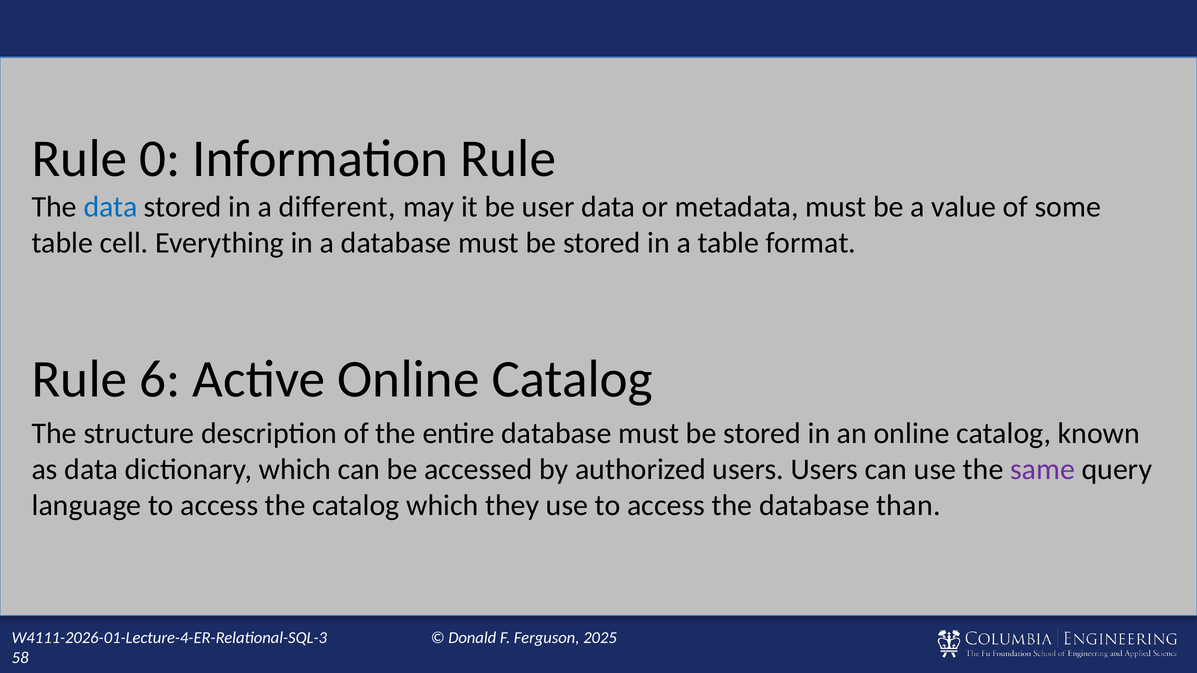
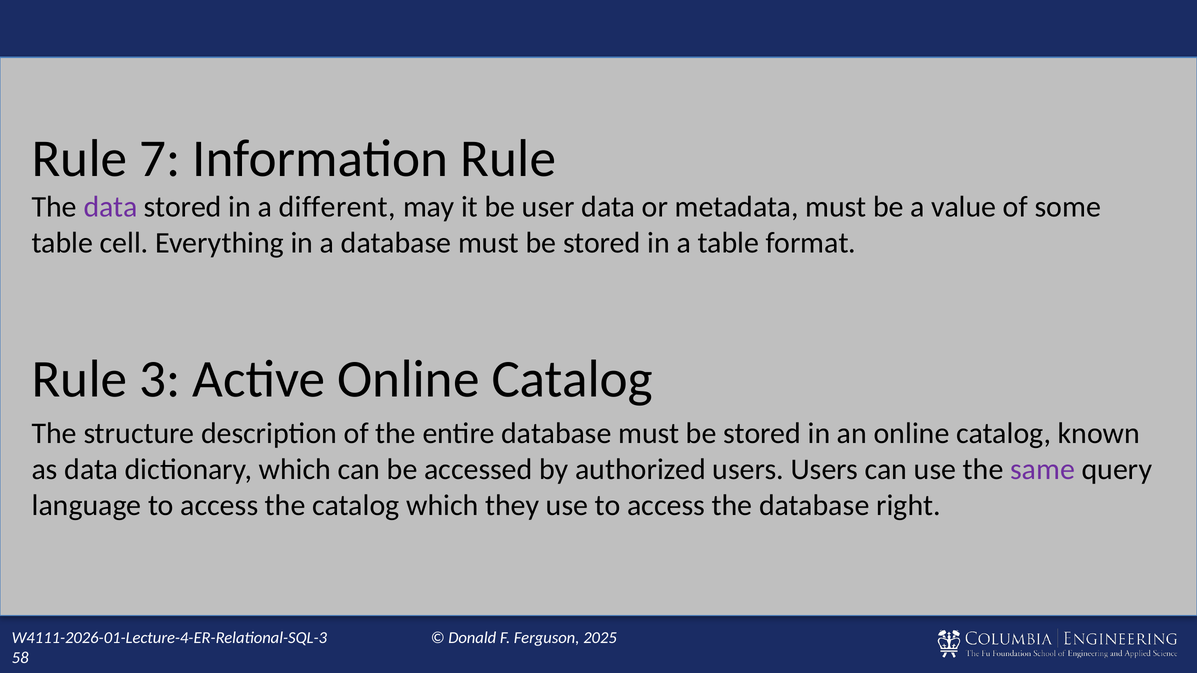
0: 0 -> 7
data at (111, 207) colour: blue -> purple
6: 6 -> 3
than: than -> right
